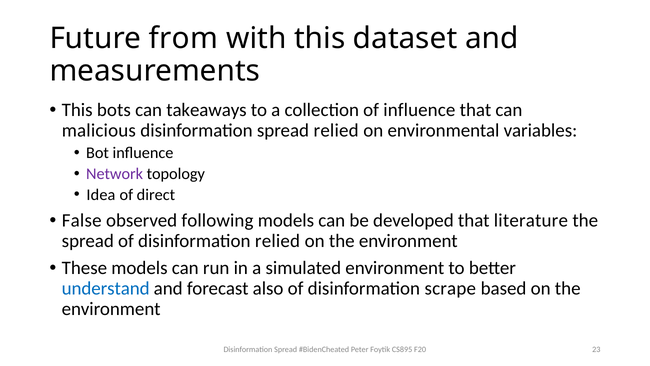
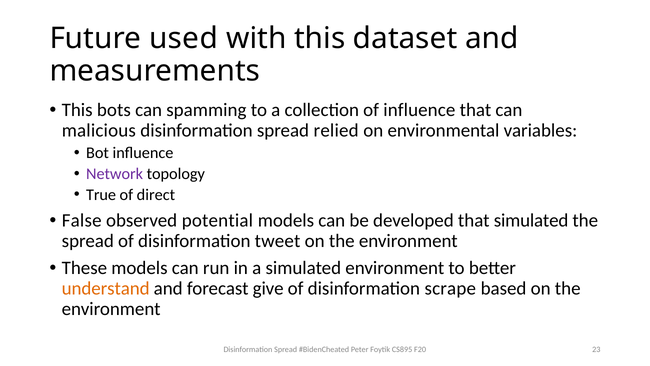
from: from -> used
takeaways: takeaways -> spamming
Idea: Idea -> True
following: following -> potential
that literature: literature -> simulated
disinformation relied: relied -> tweet
understand colour: blue -> orange
also: also -> give
